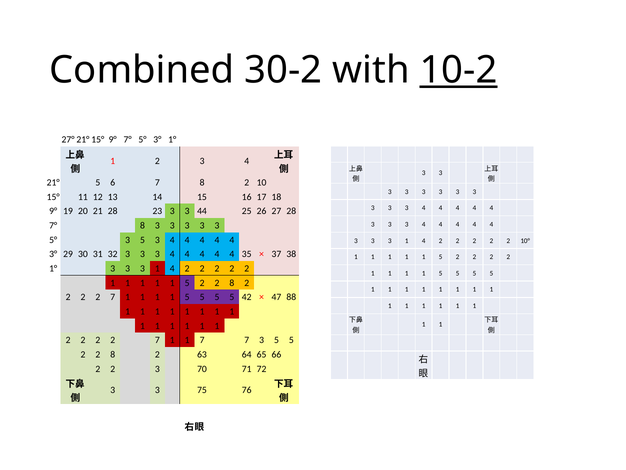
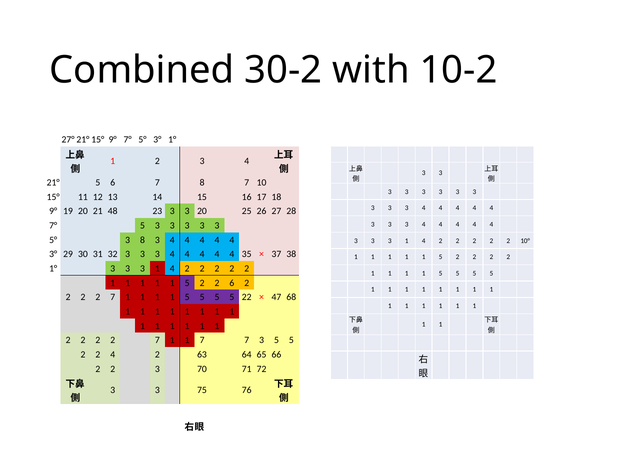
10-2 underline: present -> none
7 8 2: 2 -> 7
21 28: 28 -> 48
3 44: 44 -> 20
7° 8: 8 -> 5
5° 3 5: 5 -> 8
8 at (232, 283): 8 -> 6
42: 42 -> 22
88: 88 -> 68
8 at (113, 354): 8 -> 4
